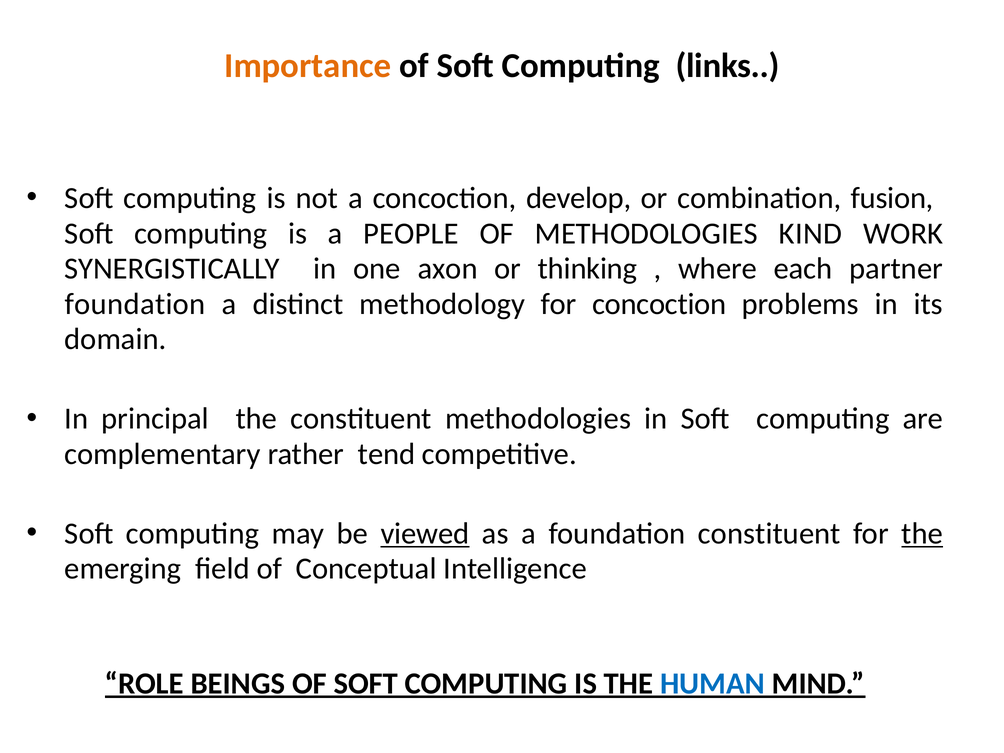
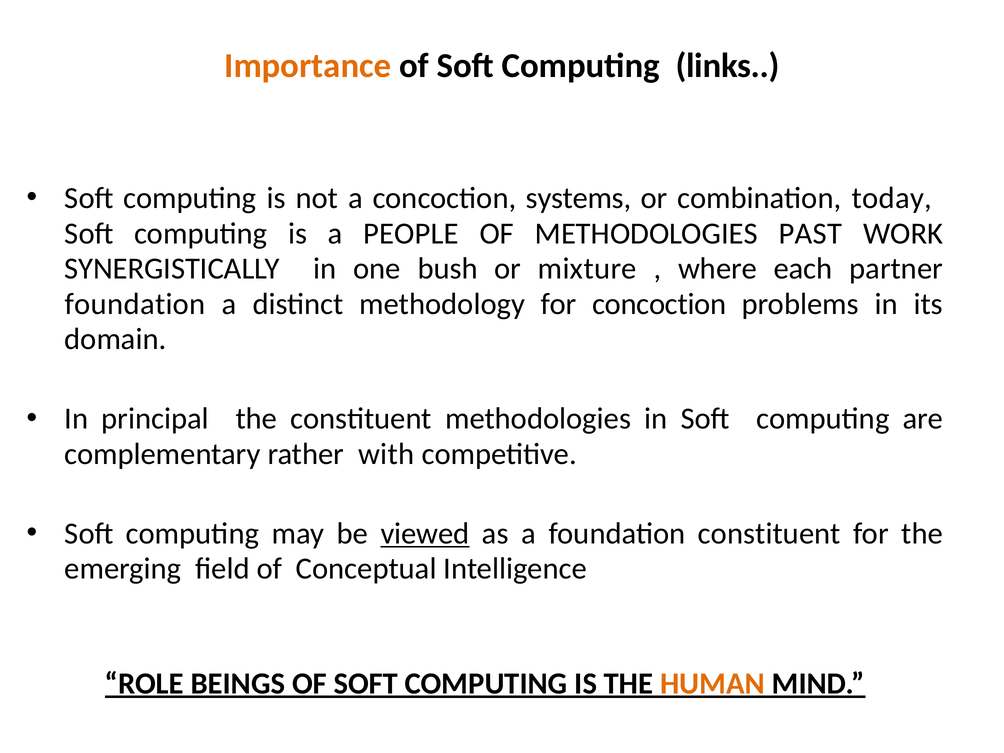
develop: develop -> systems
fusion: fusion -> today
KIND: KIND -> PAST
axon: axon -> bush
thinking: thinking -> mixture
tend: tend -> with
the at (922, 534) underline: present -> none
HUMAN colour: blue -> orange
